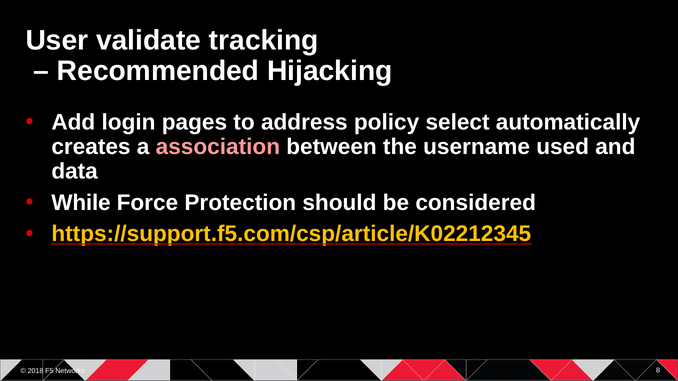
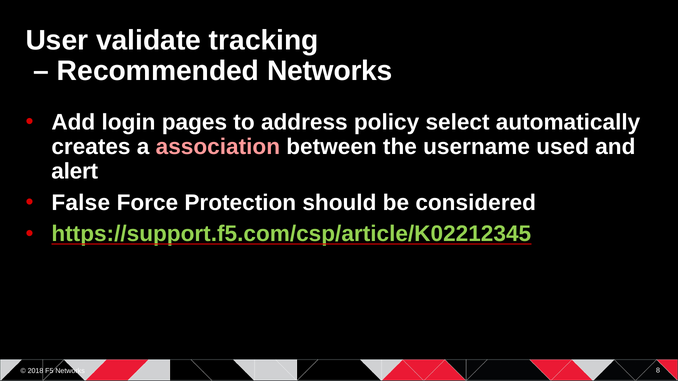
Recommended Hijacking: Hijacking -> Networks
data: data -> alert
While: While -> False
https://support.f5.com/csp/article/K02212345 colour: yellow -> light green
